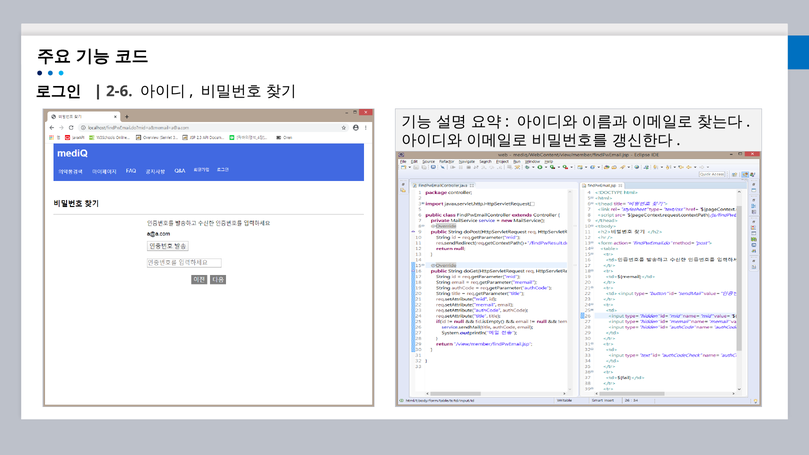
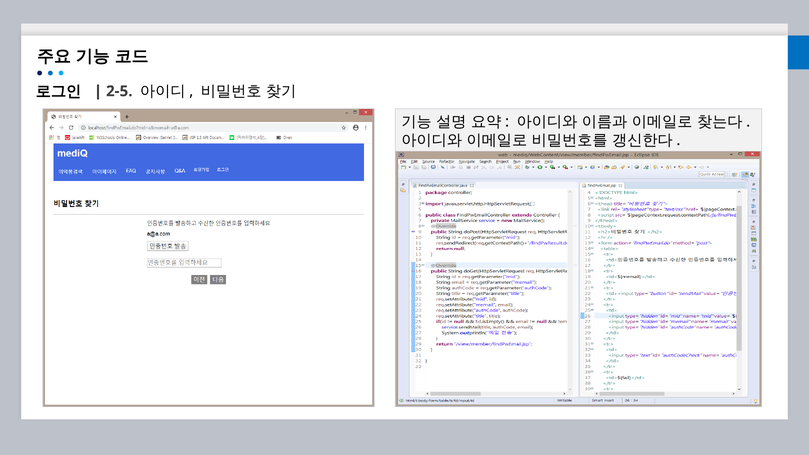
2-6: 2-6 -> 2-5
